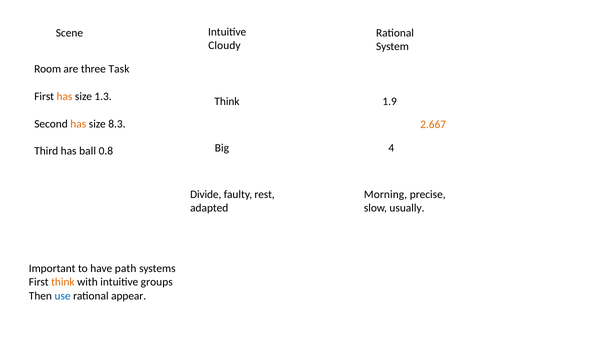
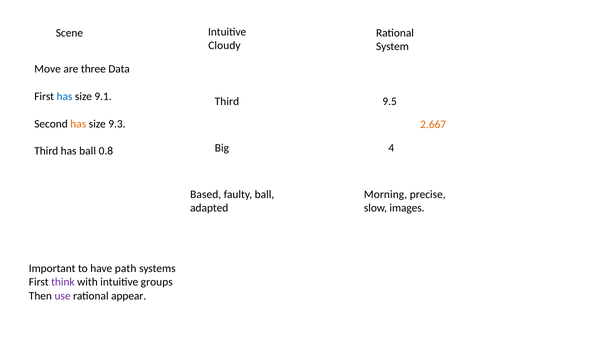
Room: Room -> Move
Task: Task -> Data
has at (65, 97) colour: orange -> blue
1.3: 1.3 -> 9.1
Think at (227, 101): Think -> Third
1.9: 1.9 -> 9.5
8.3: 8.3 -> 9.3
Divide: Divide -> Based
faulty rest: rest -> ball
usually: usually -> images
think at (63, 283) colour: orange -> purple
use colour: blue -> purple
